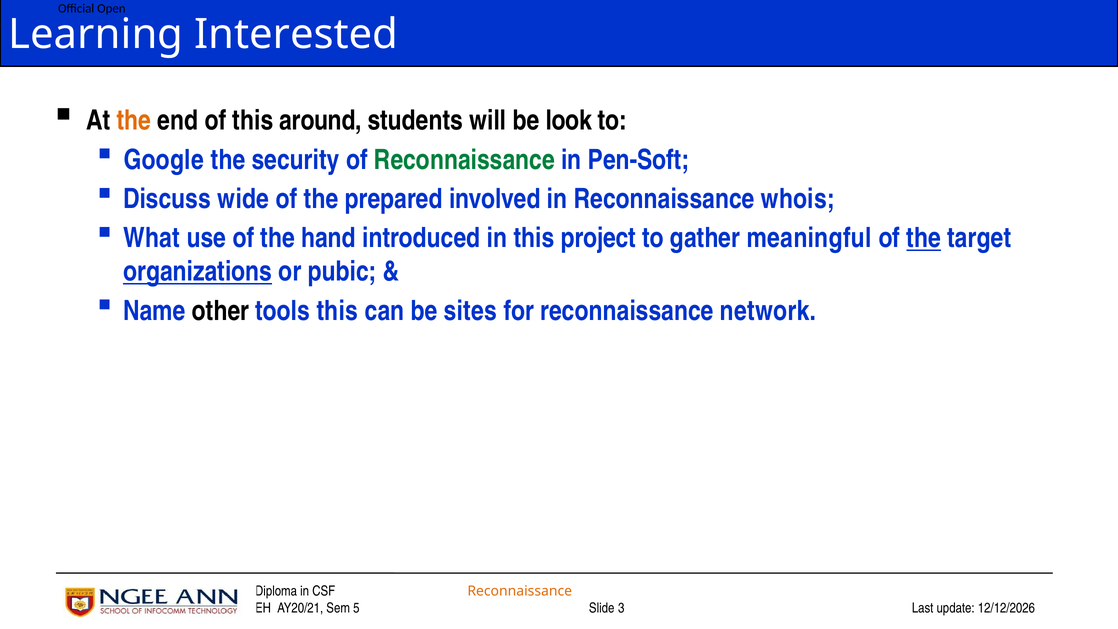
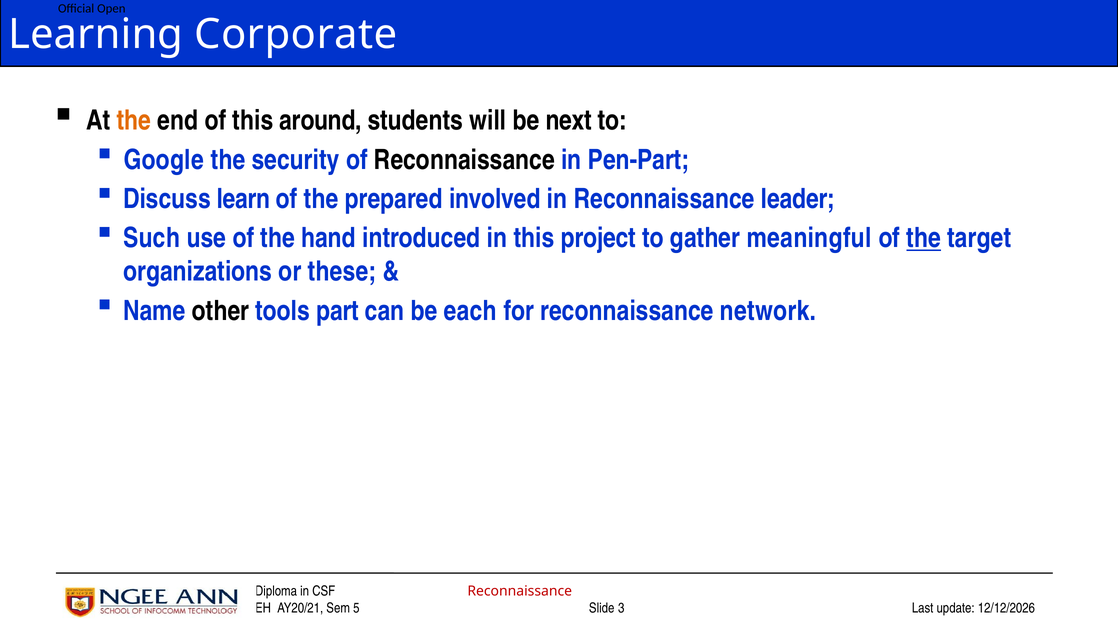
Interested: Interested -> Corporate
look: look -> next
Reconnaissance at (464, 160) colour: green -> black
Pen-Soft: Pen-Soft -> Pen-Part
wide: wide -> learn
whois: whois -> leader
What: What -> Such
organizations underline: present -> none
pubic: pubic -> these
tools this: this -> part
sites: sites -> each
Reconnaissance at (520, 591) colour: orange -> red
